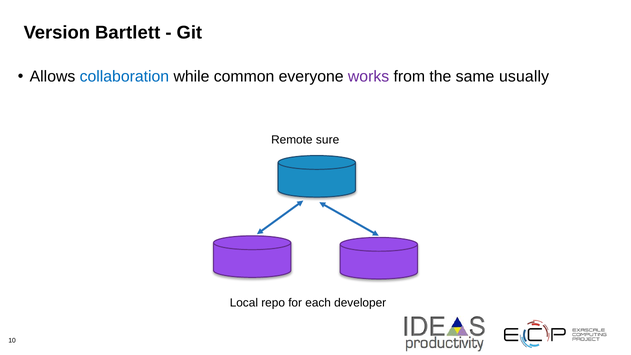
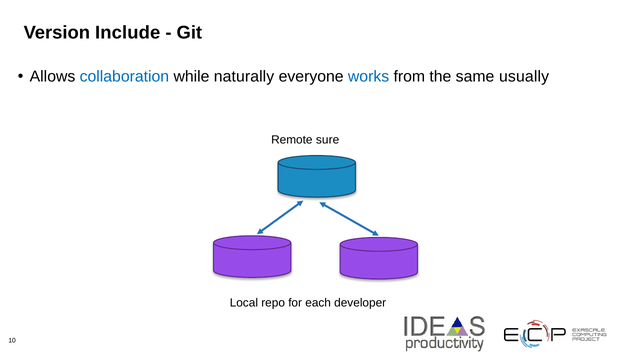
Bartlett: Bartlett -> Include
common: common -> naturally
works colour: purple -> blue
